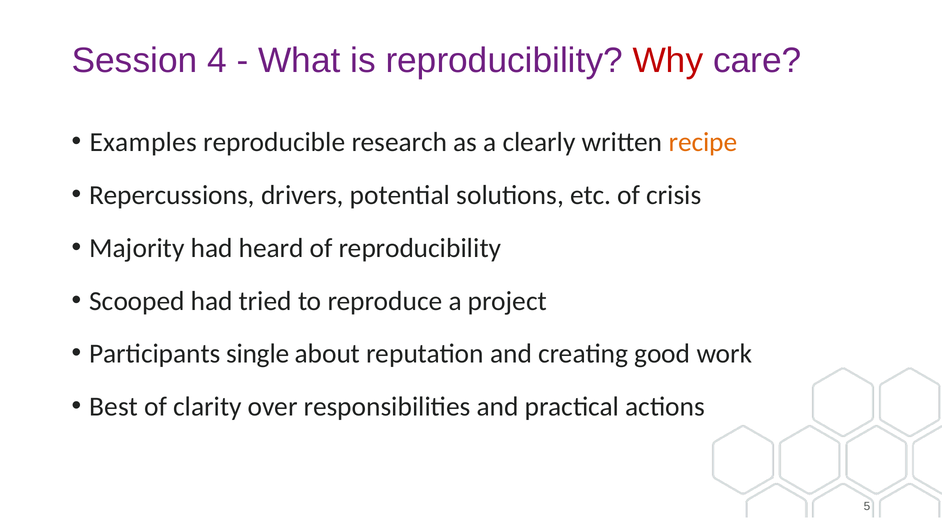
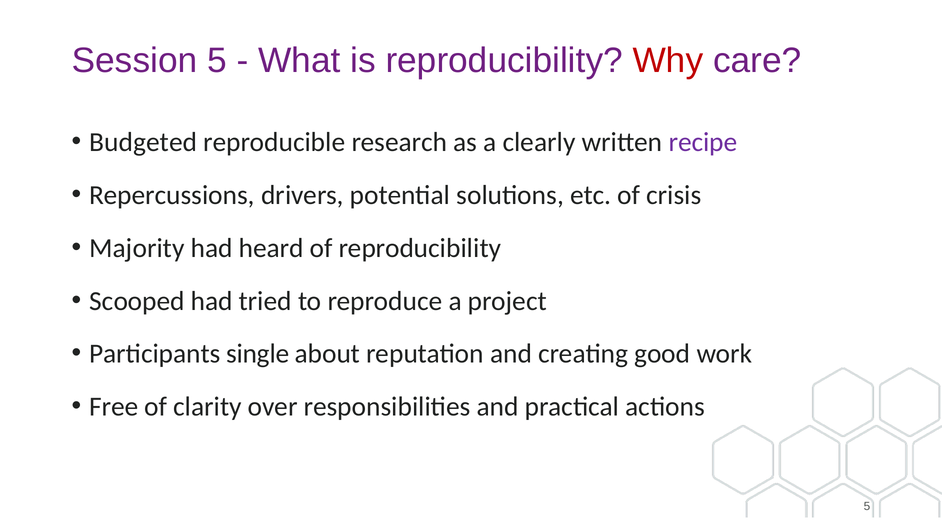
Session 4: 4 -> 5
Examples: Examples -> Budgeted
recipe colour: orange -> purple
Best: Best -> Free
